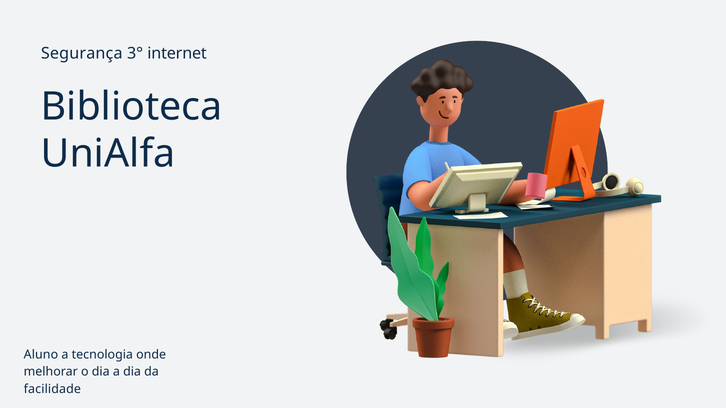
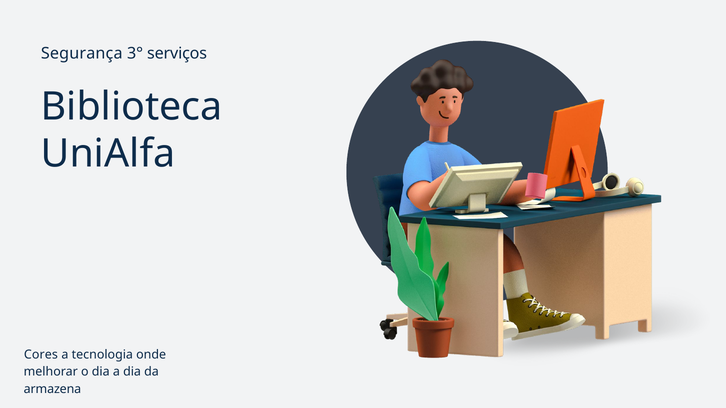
internet: internet -> serviços
Aluno: Aluno -> Cores
facilidade: facilidade -> armazena
